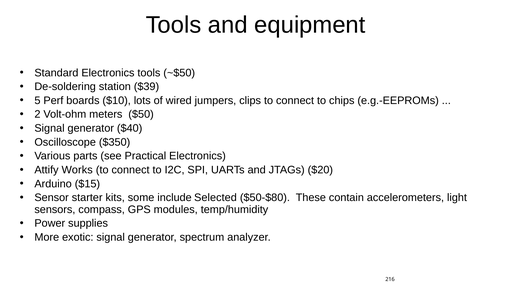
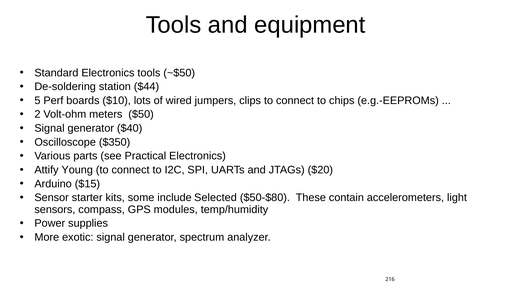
$39: $39 -> $44
Works: Works -> Young
